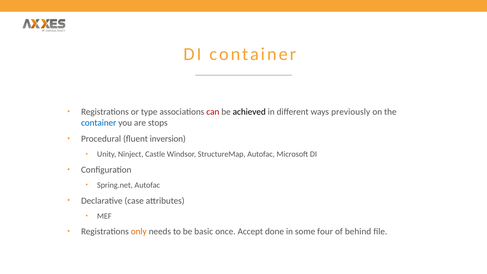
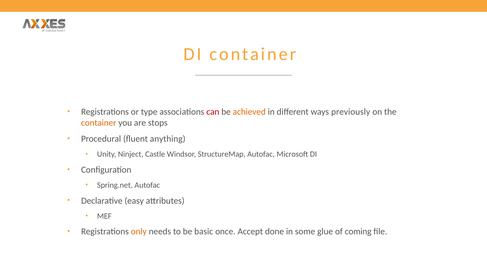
achieved colour: black -> orange
container at (99, 123) colour: blue -> orange
inversion: inversion -> anything
case: case -> easy
four: four -> glue
behind: behind -> coming
